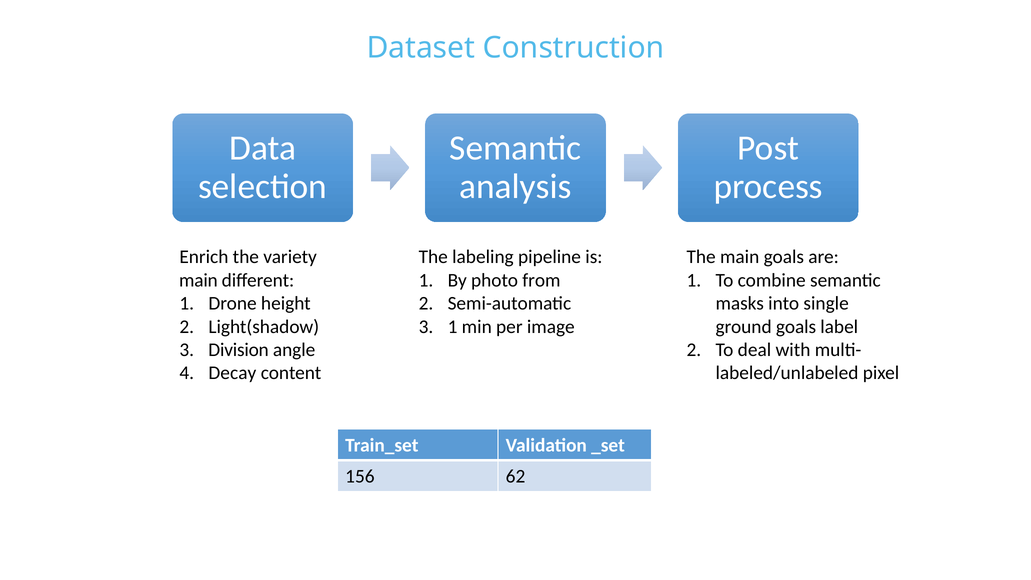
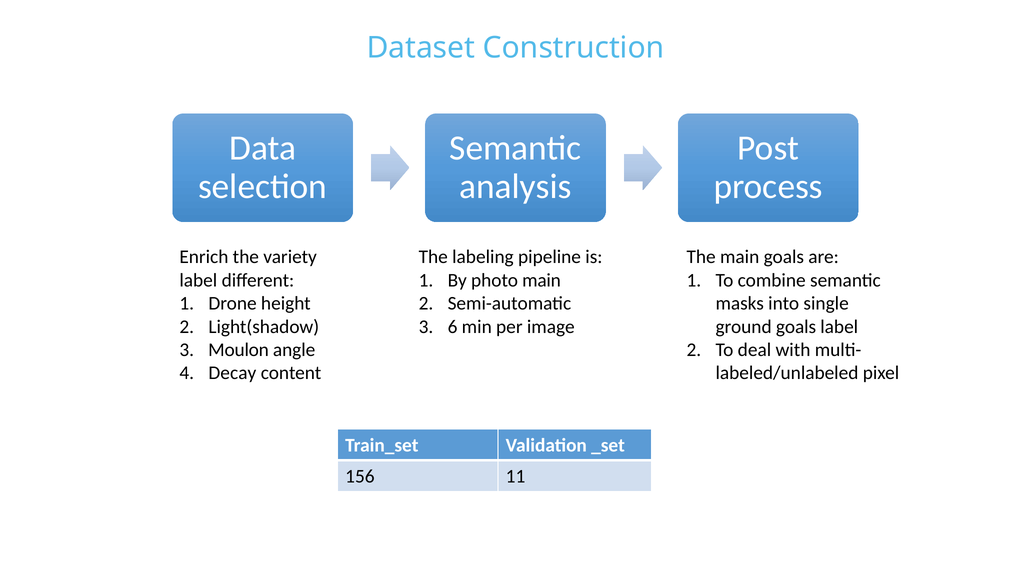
main at (198, 280): main -> label
photo from: from -> main
1 at (453, 327): 1 -> 6
Division: Division -> Moulon
62: 62 -> 11
